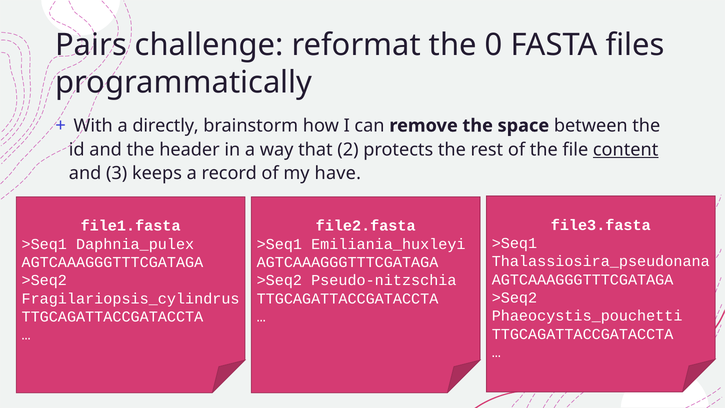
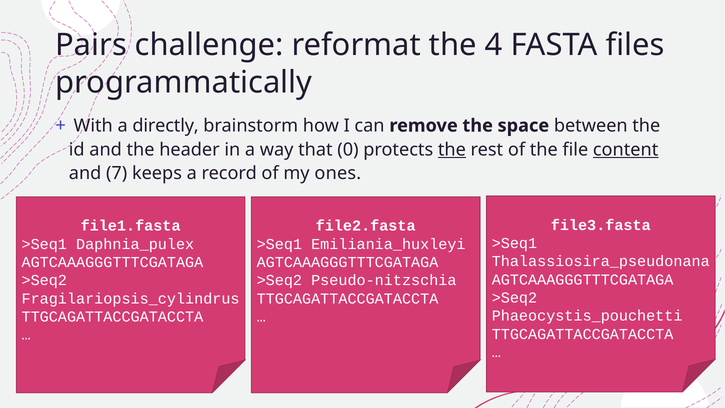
0: 0 -> 4
2: 2 -> 0
the at (452, 149) underline: none -> present
3: 3 -> 7
have: have -> ones
